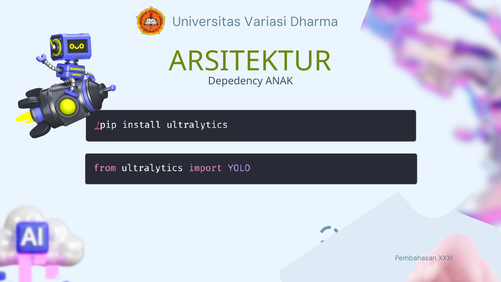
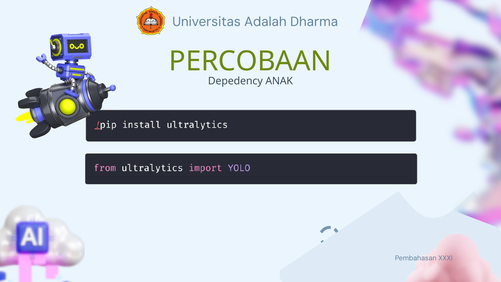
Variasi: Variasi -> Adalah
ARSITEKTUR: ARSITEKTUR -> PERCOBAAN
